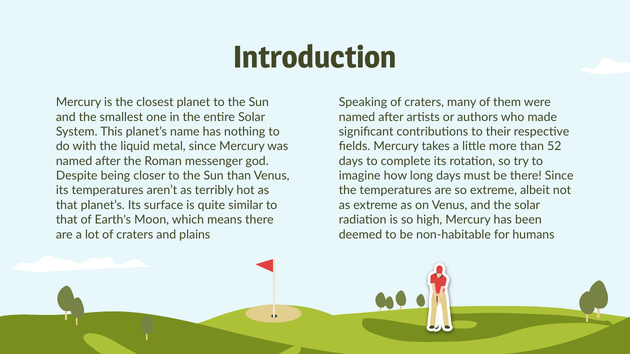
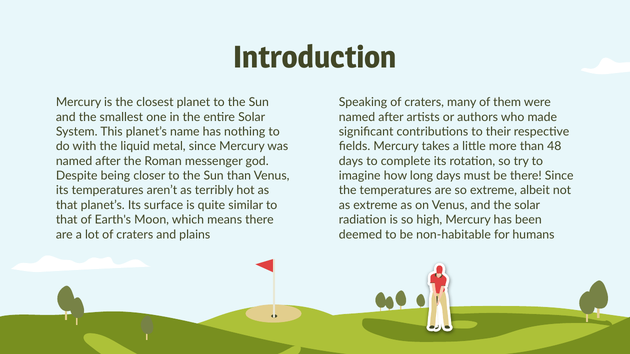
52: 52 -> 48
